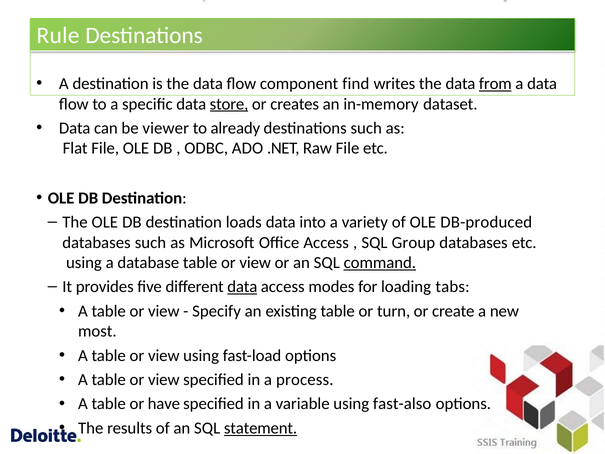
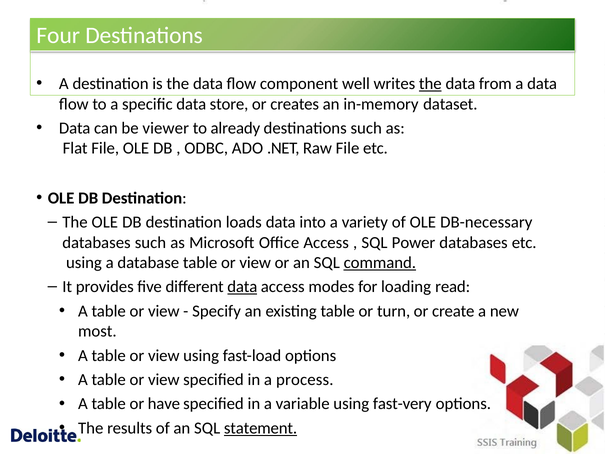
Rule: Rule -> Four
find: find -> well
the at (430, 84) underline: none -> present
from underline: present -> none
store underline: present -> none
DB-produced: DB-produced -> DB-necessary
Group: Group -> Power
tabs: tabs -> read
fast-also: fast-also -> fast-very
